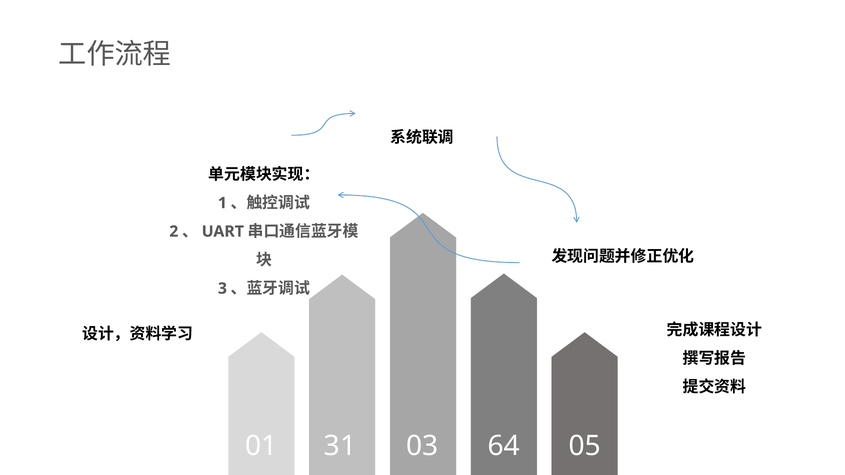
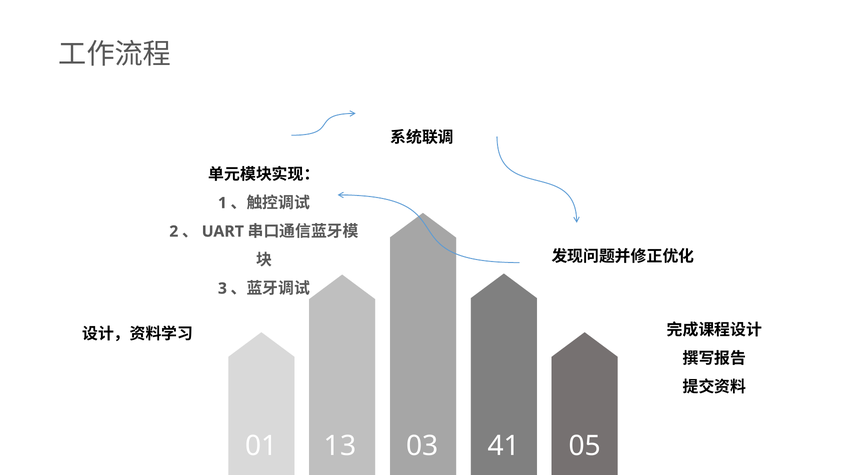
31: 31 -> 13
64: 64 -> 41
